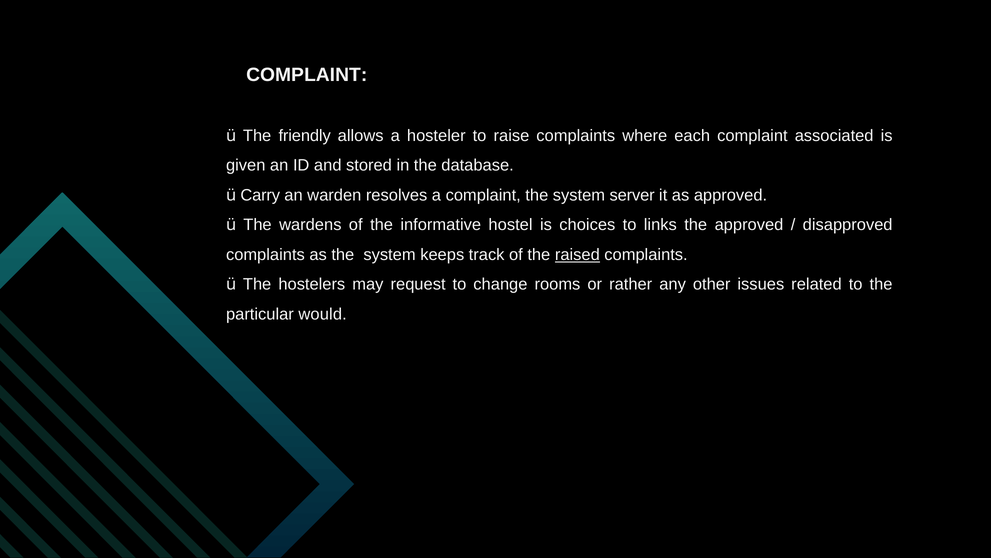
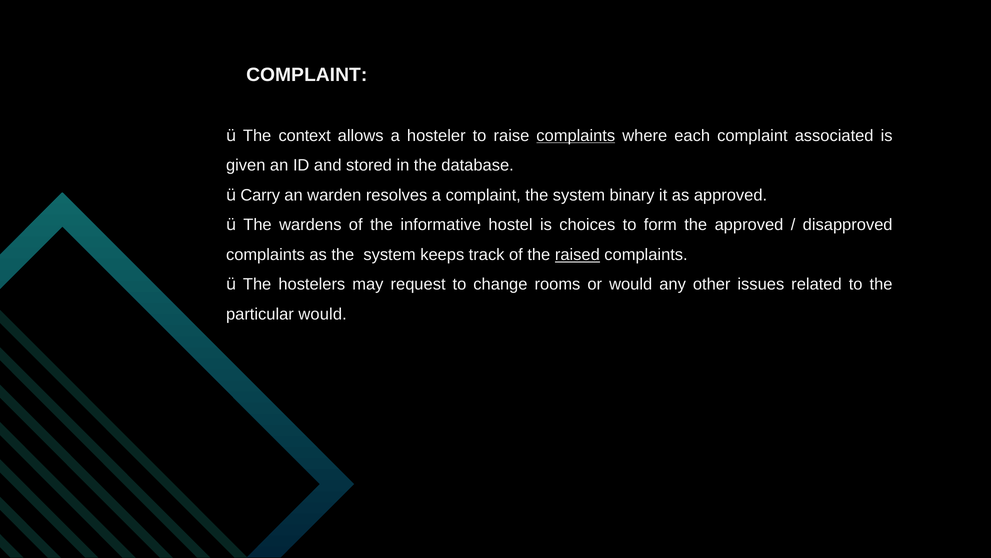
friendly: friendly -> context
complaints at (576, 136) underline: none -> present
server: server -> binary
links: links -> form
or rather: rather -> would
